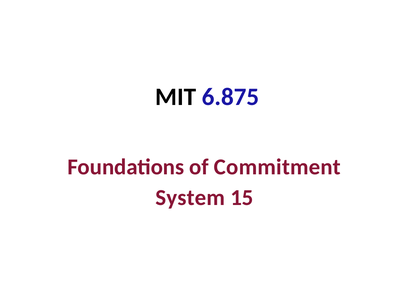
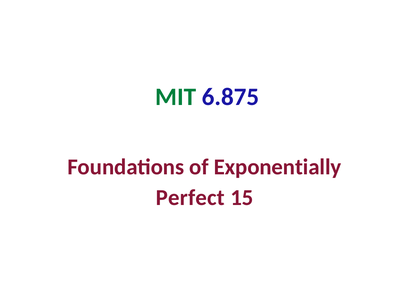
MIT colour: black -> green
Commitment: Commitment -> Exponentially
System: System -> Perfect
